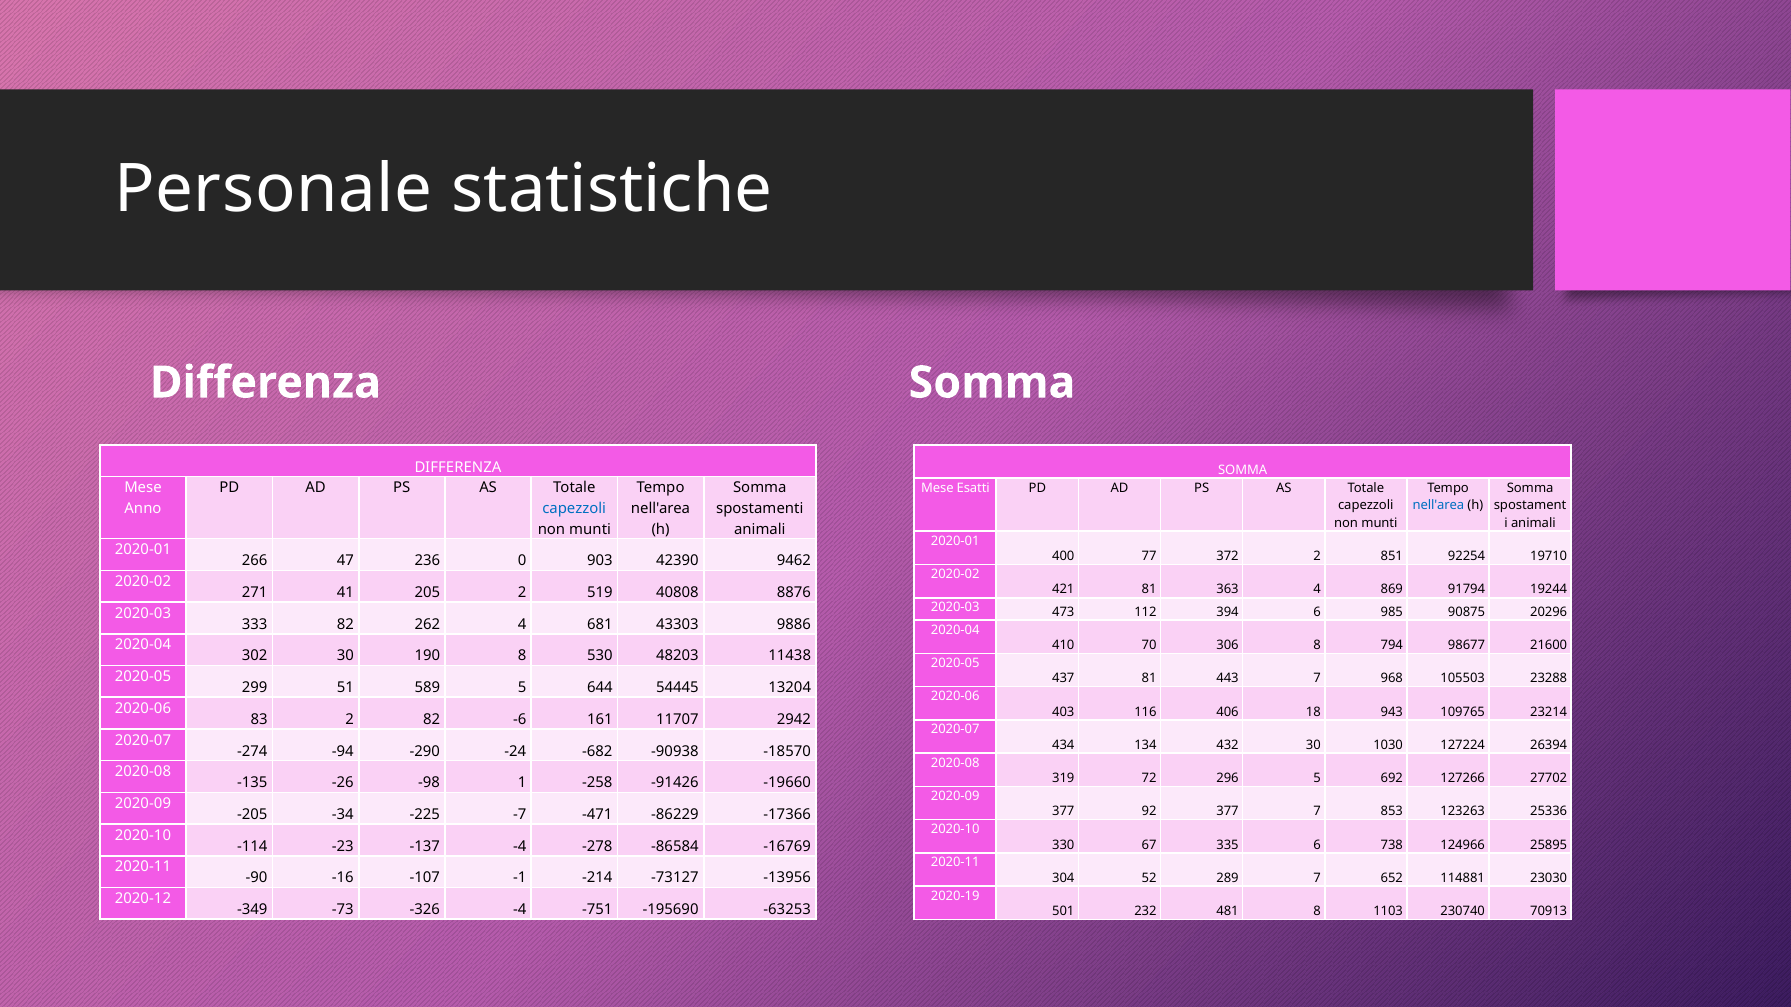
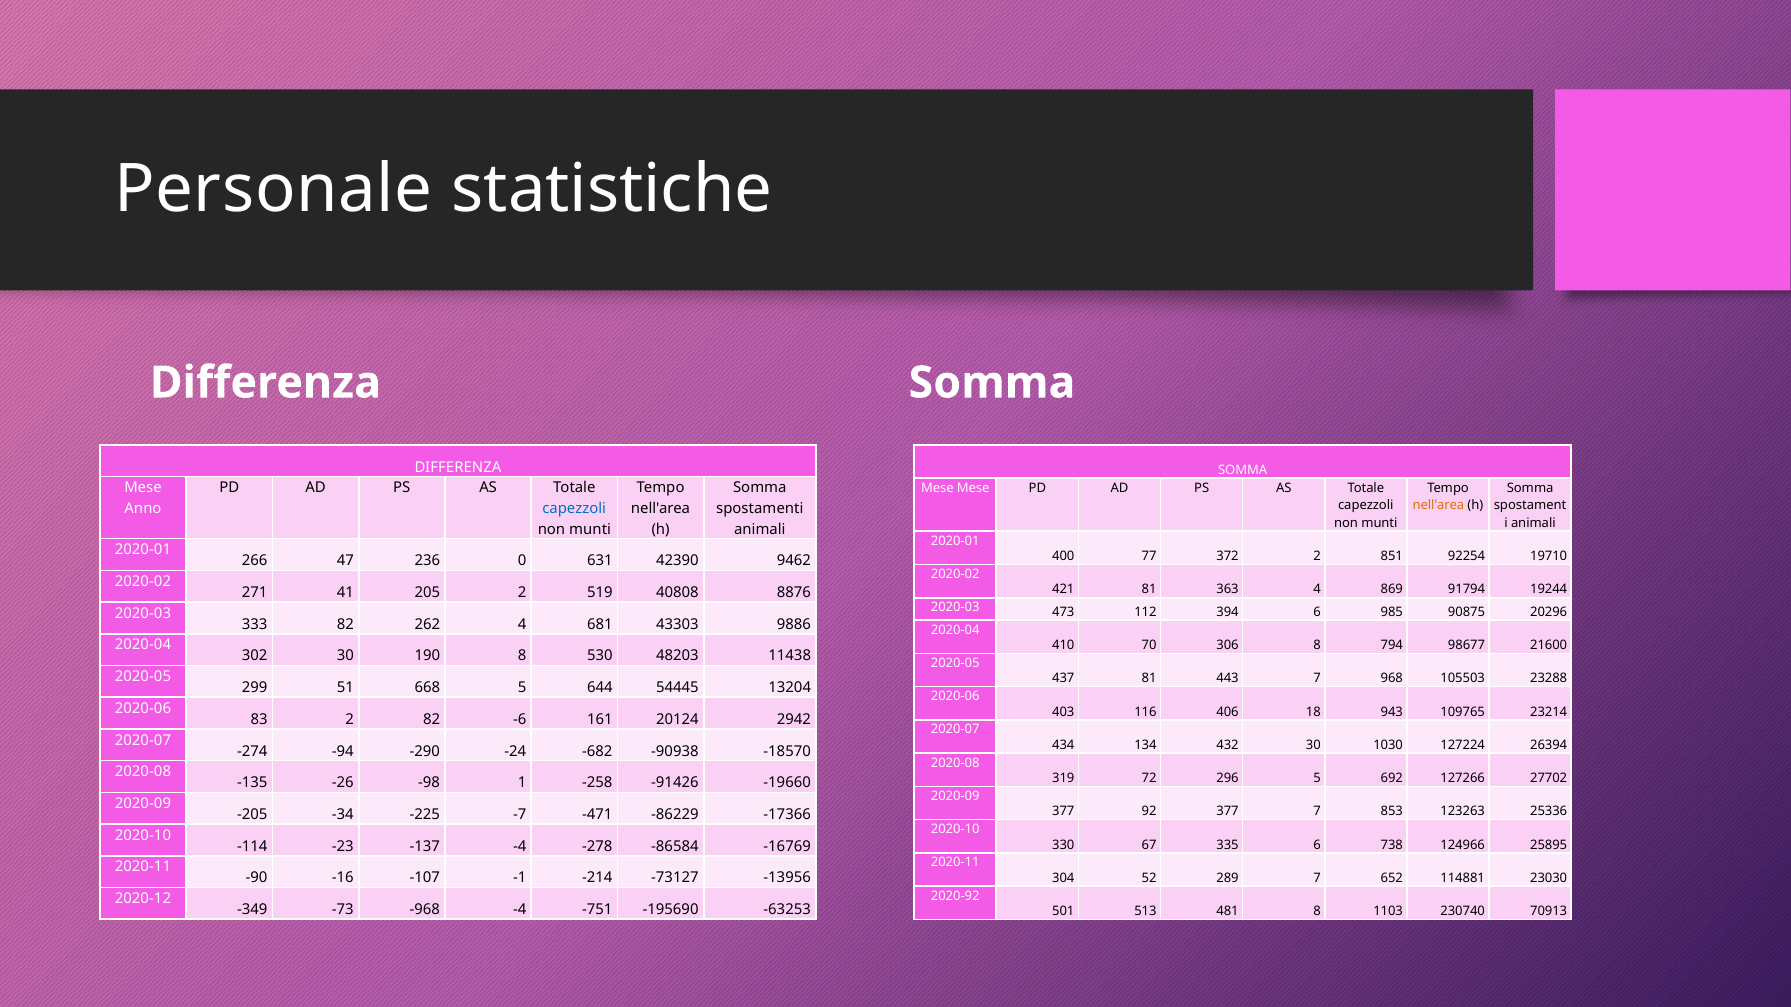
Mese Esatti: Esatti -> Mese
nell'area at (1438, 506) colour: blue -> orange
903: 903 -> 631
589: 589 -> 668
11707: 11707 -> 20124
2020-19: 2020-19 -> 2020-92
-326: -326 -> -968
232: 232 -> 513
